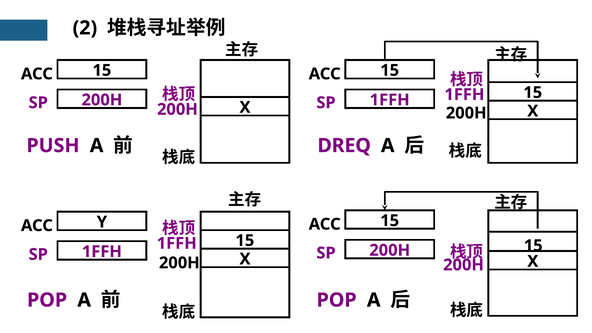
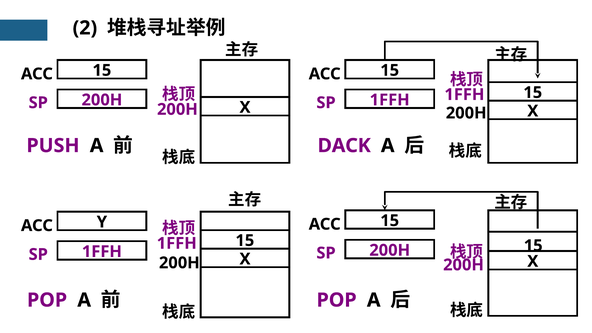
DREQ: DREQ -> DACK
